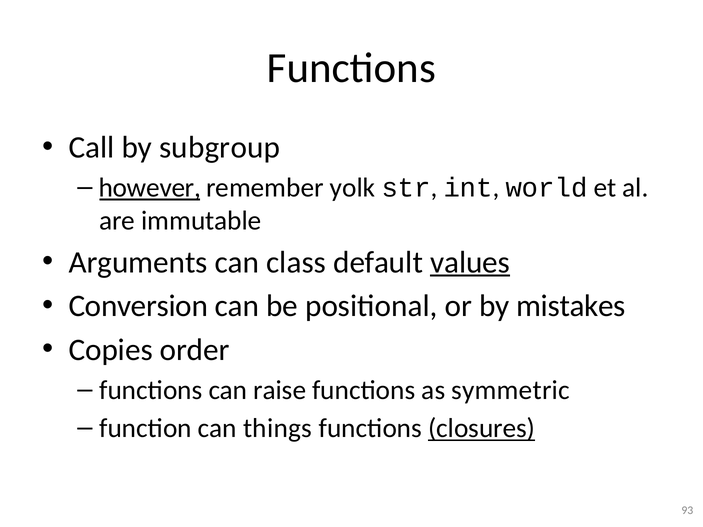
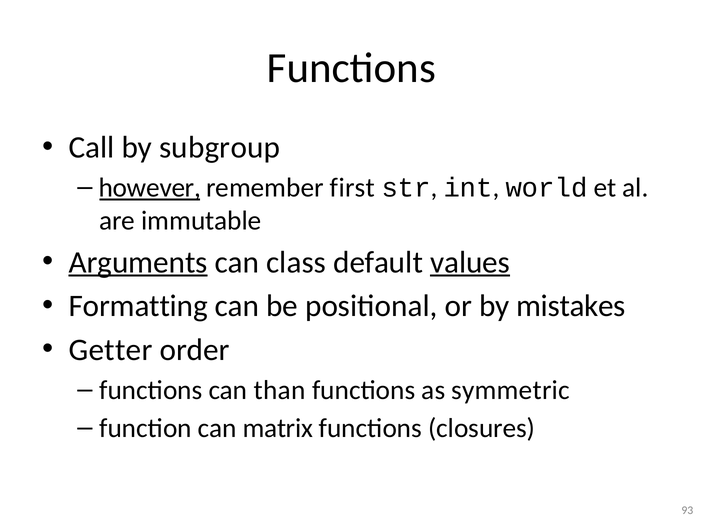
yolk: yolk -> first
Arguments underline: none -> present
Conversion: Conversion -> Formatting
Copies: Copies -> Getter
raise: raise -> than
things: things -> matrix
closures underline: present -> none
